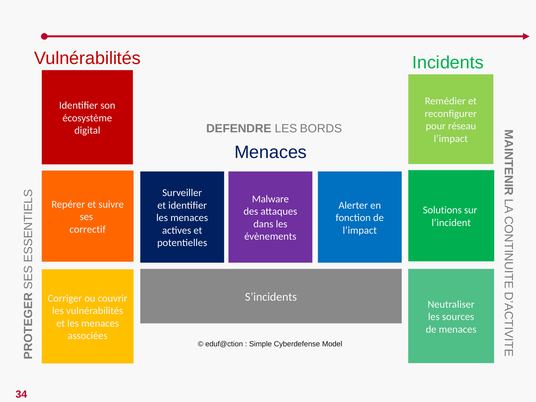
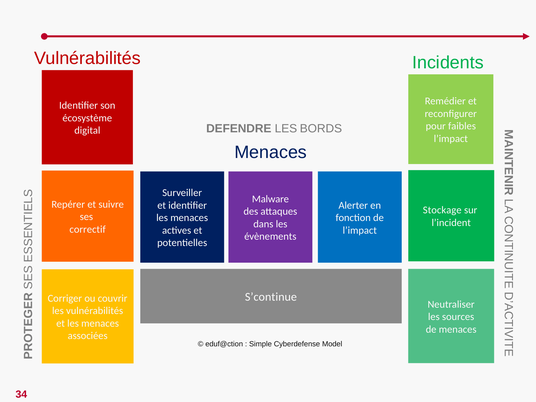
réseau: réseau -> faibles
Solutions: Solutions -> Stockage
S’incidents: S’incidents -> S’continue
